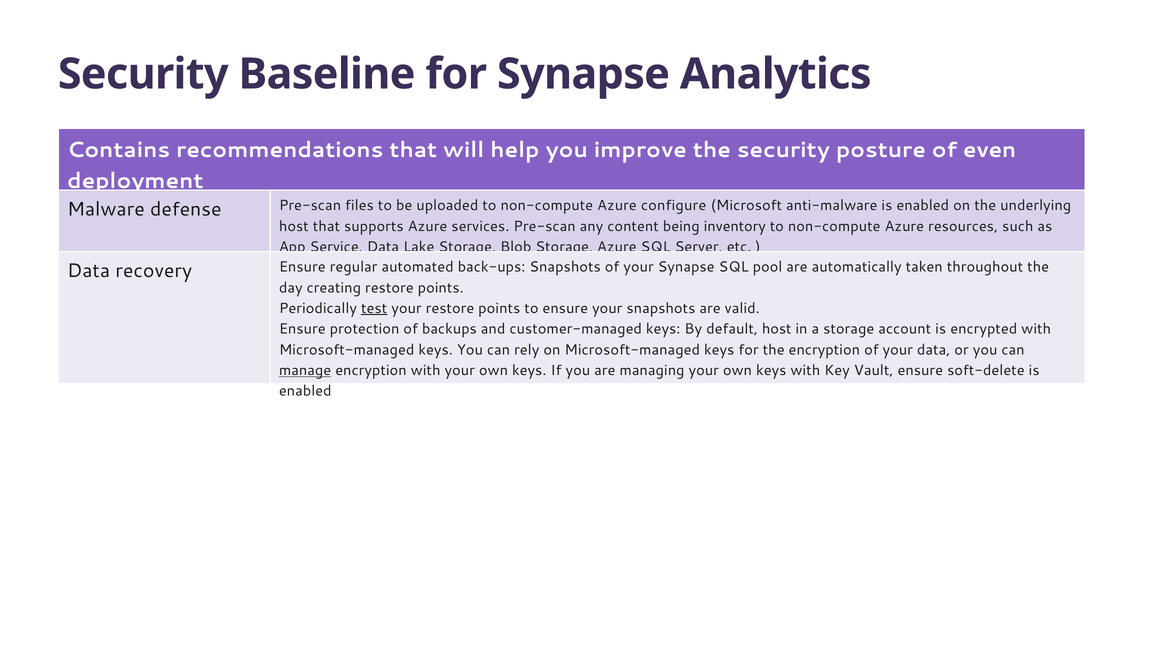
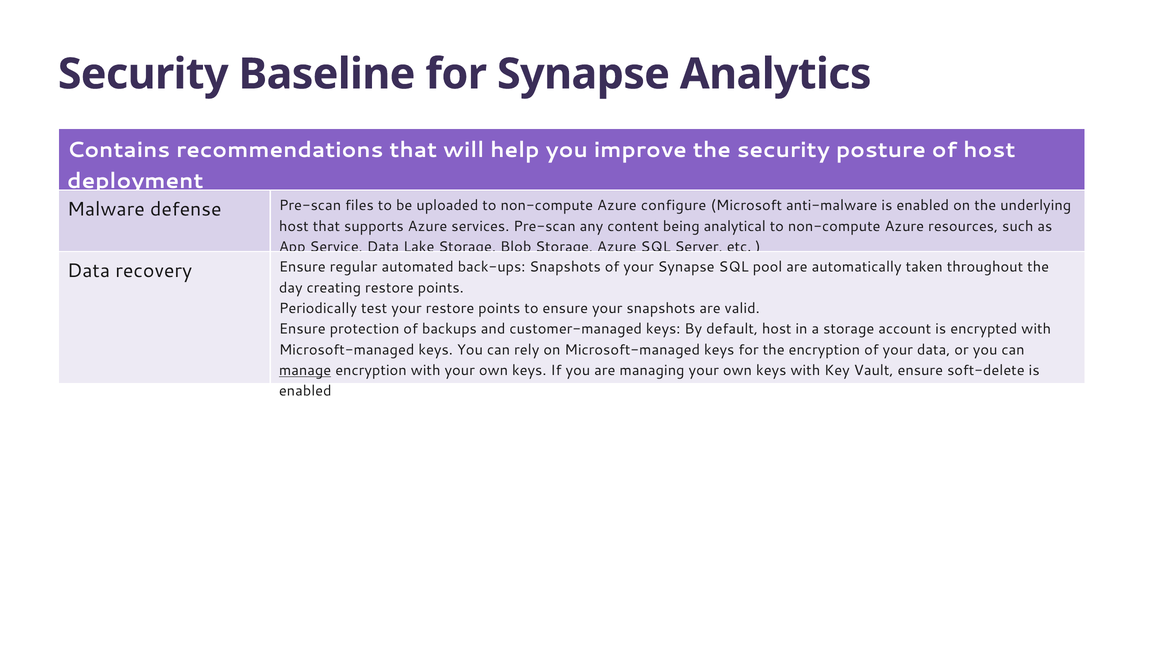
of even: even -> host
inventory: inventory -> analytical
test underline: present -> none
